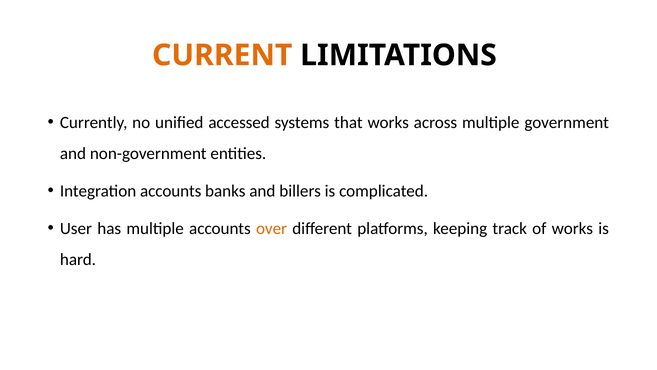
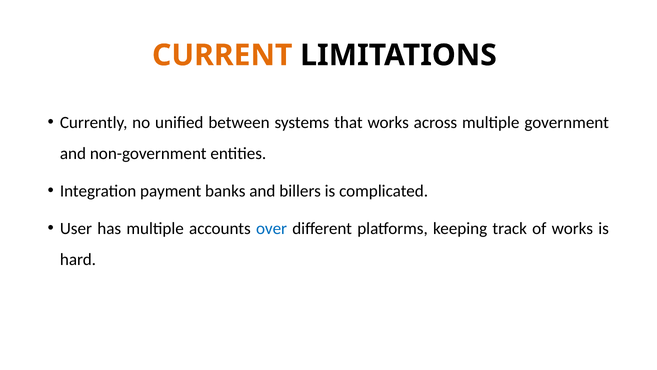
accessed: accessed -> between
Integration accounts: accounts -> payment
over colour: orange -> blue
